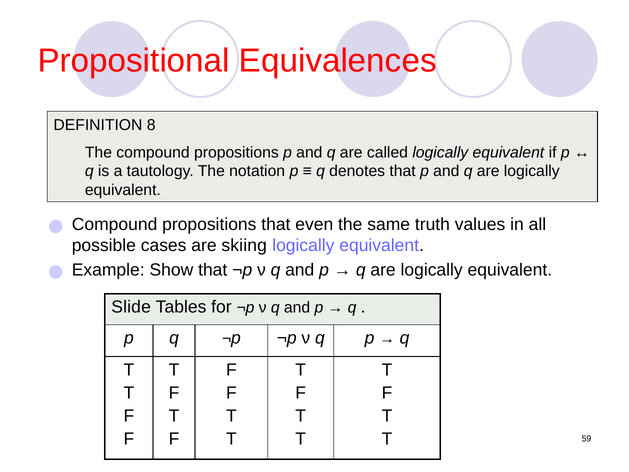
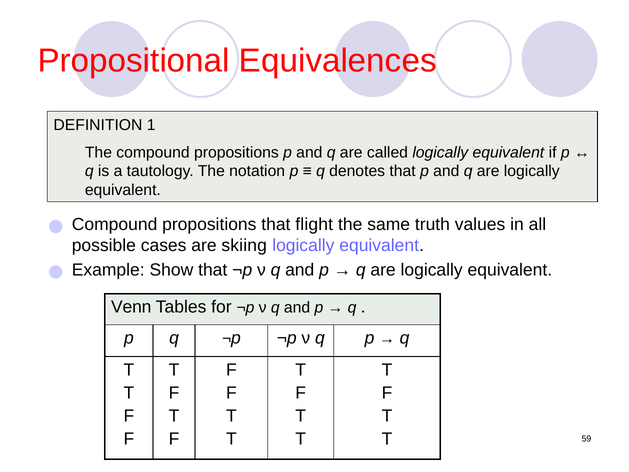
8: 8 -> 1
even: even -> flight
Slide: Slide -> Venn
